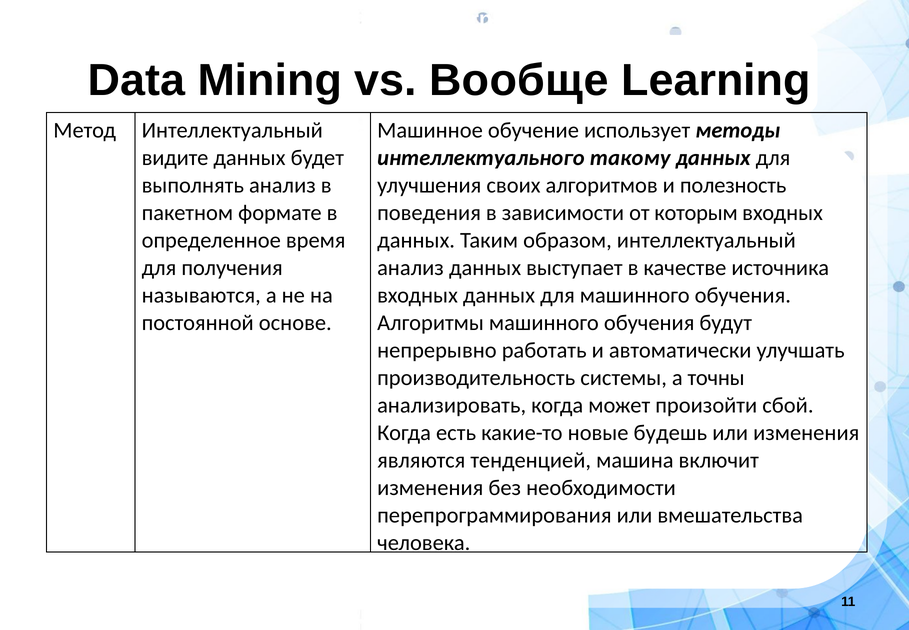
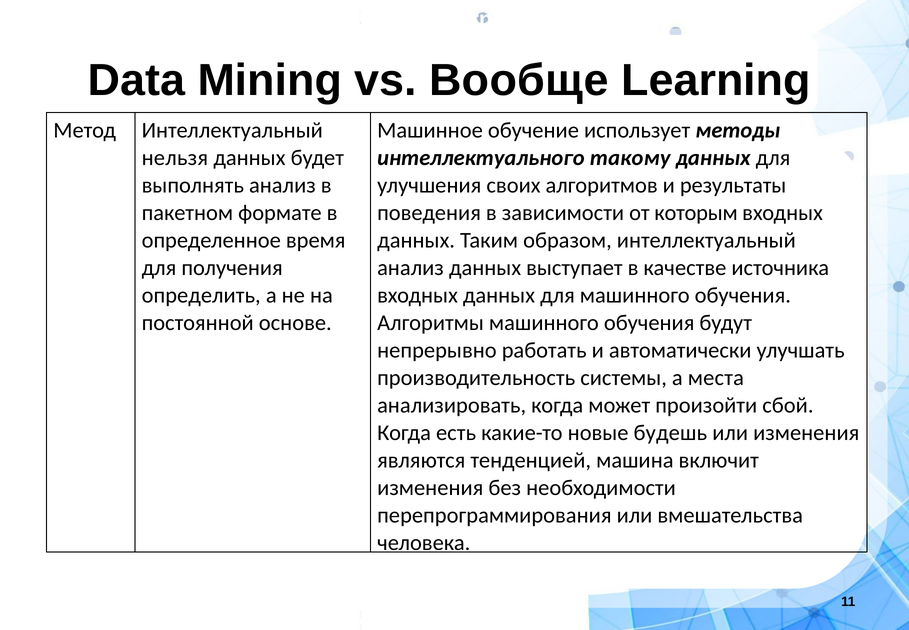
видите: видите -> нельзя
полезность: полезность -> результаты
называются: называются -> определить
точны: точны -> места
